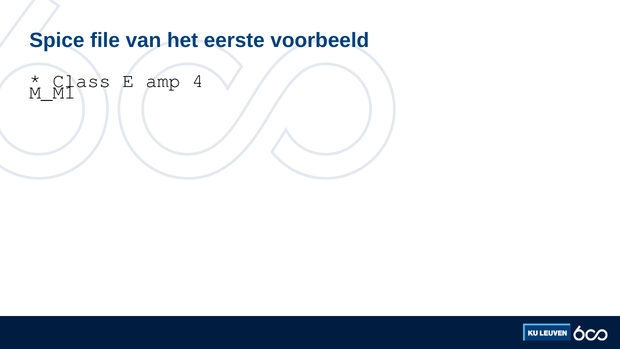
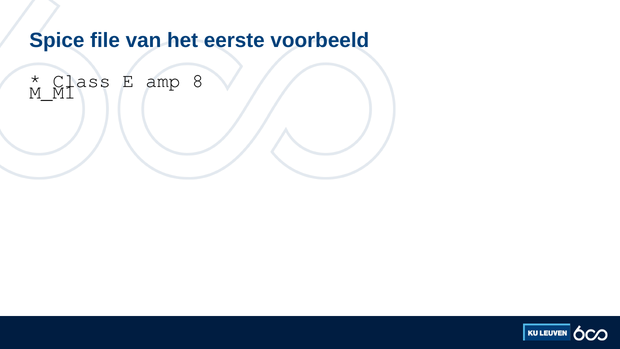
4: 4 -> 8
